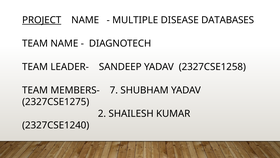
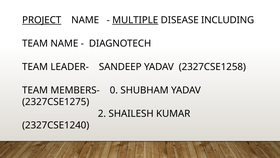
MULTIPLE underline: none -> present
DATABASES: DATABASES -> INCLUDING
7: 7 -> 0
